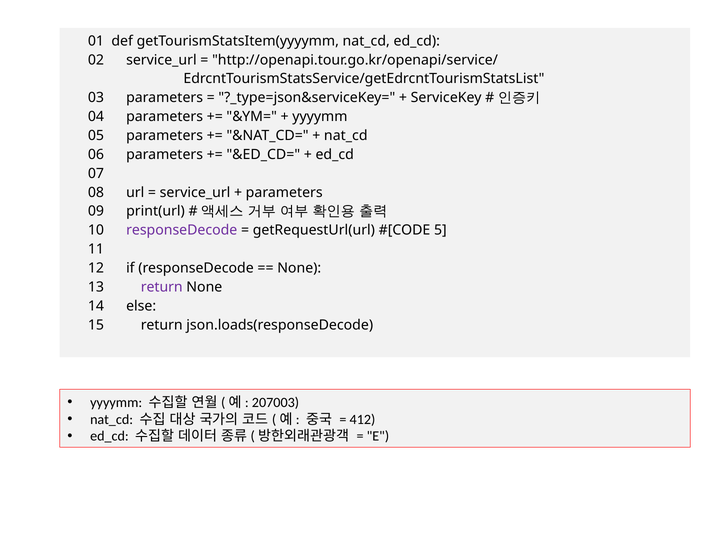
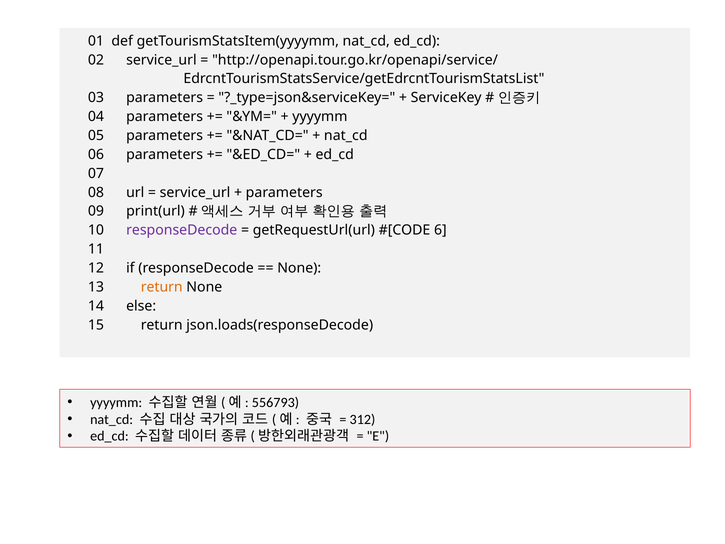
5: 5 -> 6
return at (162, 287) colour: purple -> orange
207003: 207003 -> 556793
412: 412 -> 312
